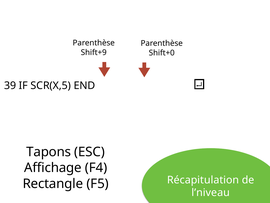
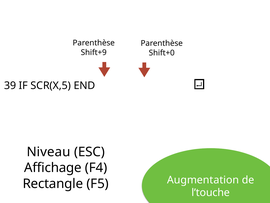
Tapons: Tapons -> Niveau
Récapitulation: Récapitulation -> Augmentation
l’niveau: l’niveau -> l’touche
